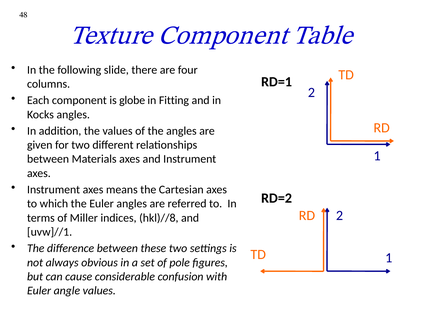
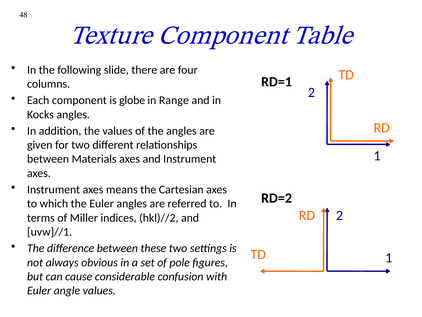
Fitting: Fitting -> Range
hkl)//8: hkl)//8 -> hkl)//2
